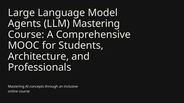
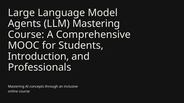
Architecture: Architecture -> Introduction
